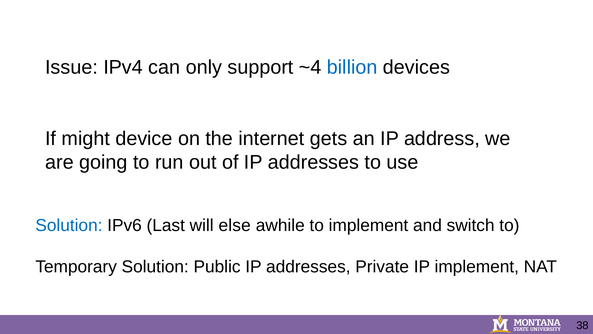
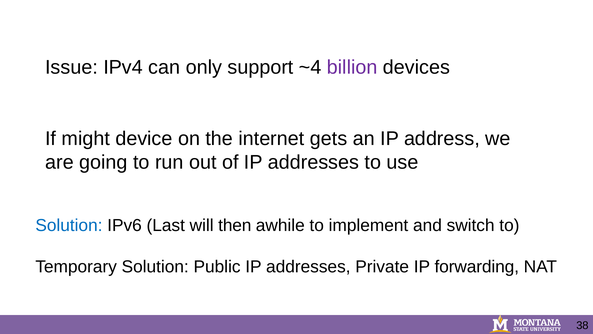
billion colour: blue -> purple
else: else -> then
IP implement: implement -> forwarding
